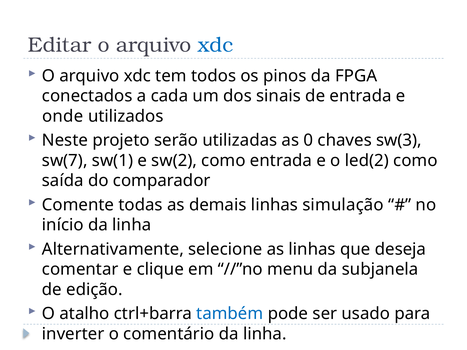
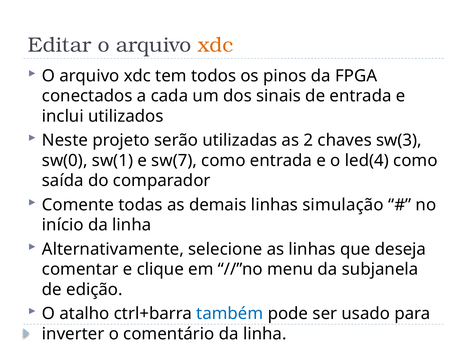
xdc at (216, 45) colour: blue -> orange
onde: onde -> inclui
0: 0 -> 2
sw(7: sw(7 -> sw(0
sw(2: sw(2 -> sw(7
led(2: led(2 -> led(4
